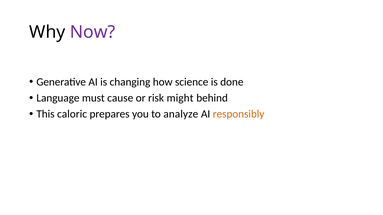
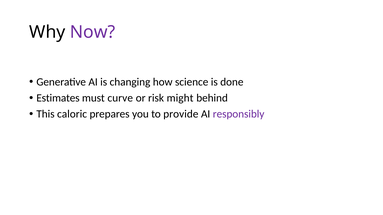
Language: Language -> Estimates
cause: cause -> curve
analyze: analyze -> provide
responsibly colour: orange -> purple
